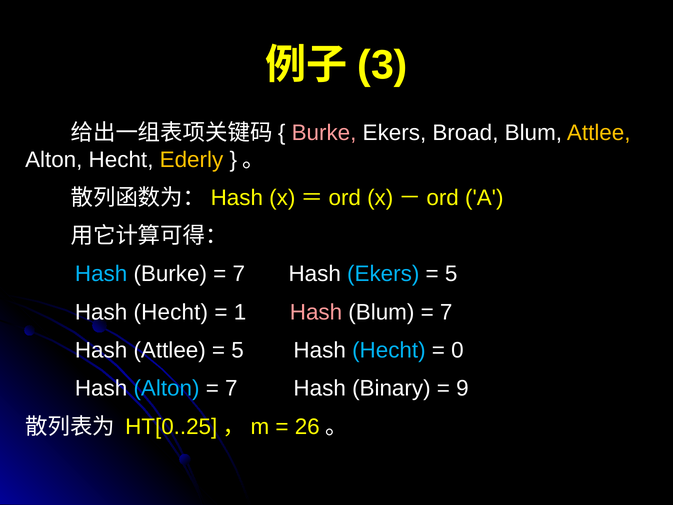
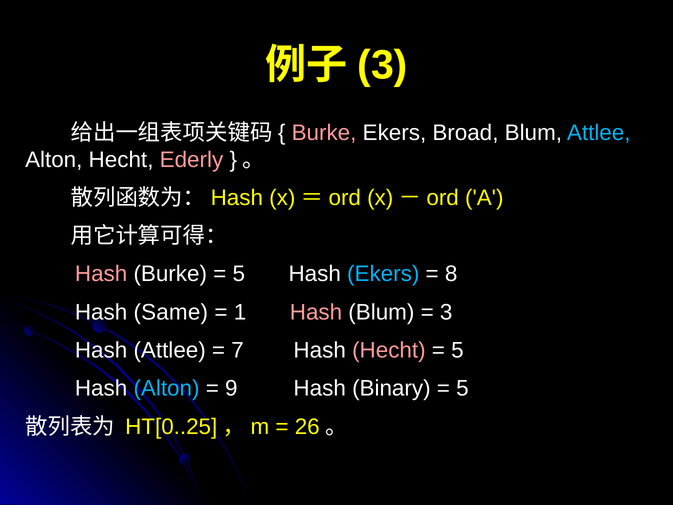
Attlee at (599, 133) colour: yellow -> light blue
Ederly colour: yellow -> pink
Hash at (101, 274) colour: light blue -> pink
7 at (239, 274): 7 -> 5
5 at (451, 274): 5 -> 8
Hecht at (171, 312): Hecht -> Same
7 at (446, 312): 7 -> 3
5 at (238, 350): 5 -> 7
Hecht at (389, 350) colour: light blue -> pink
0 at (457, 350): 0 -> 5
7 at (231, 388): 7 -> 9
9 at (462, 388): 9 -> 5
